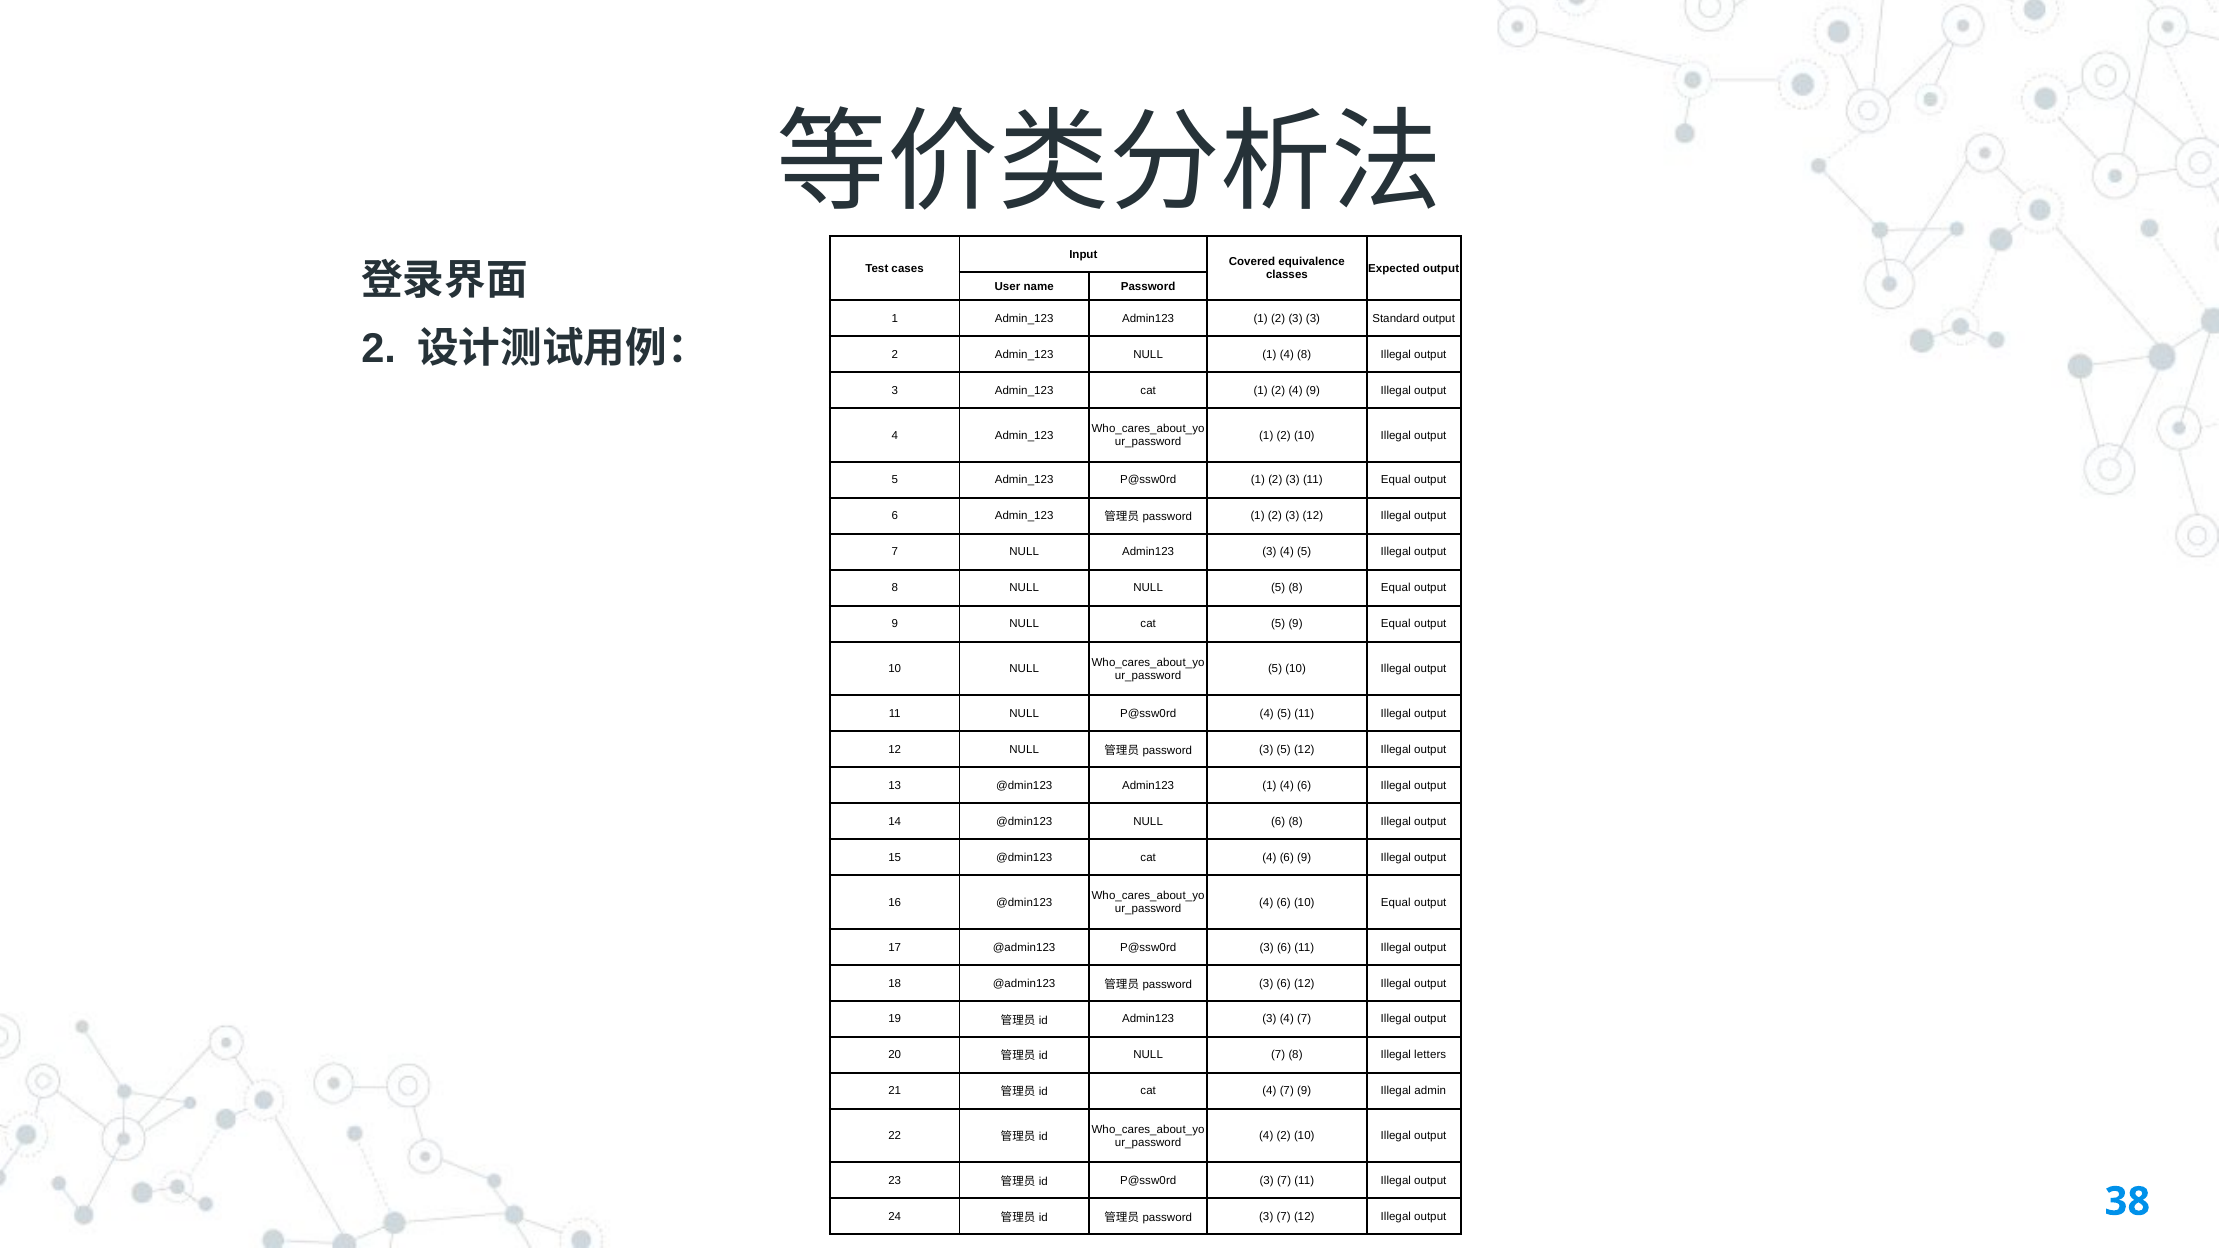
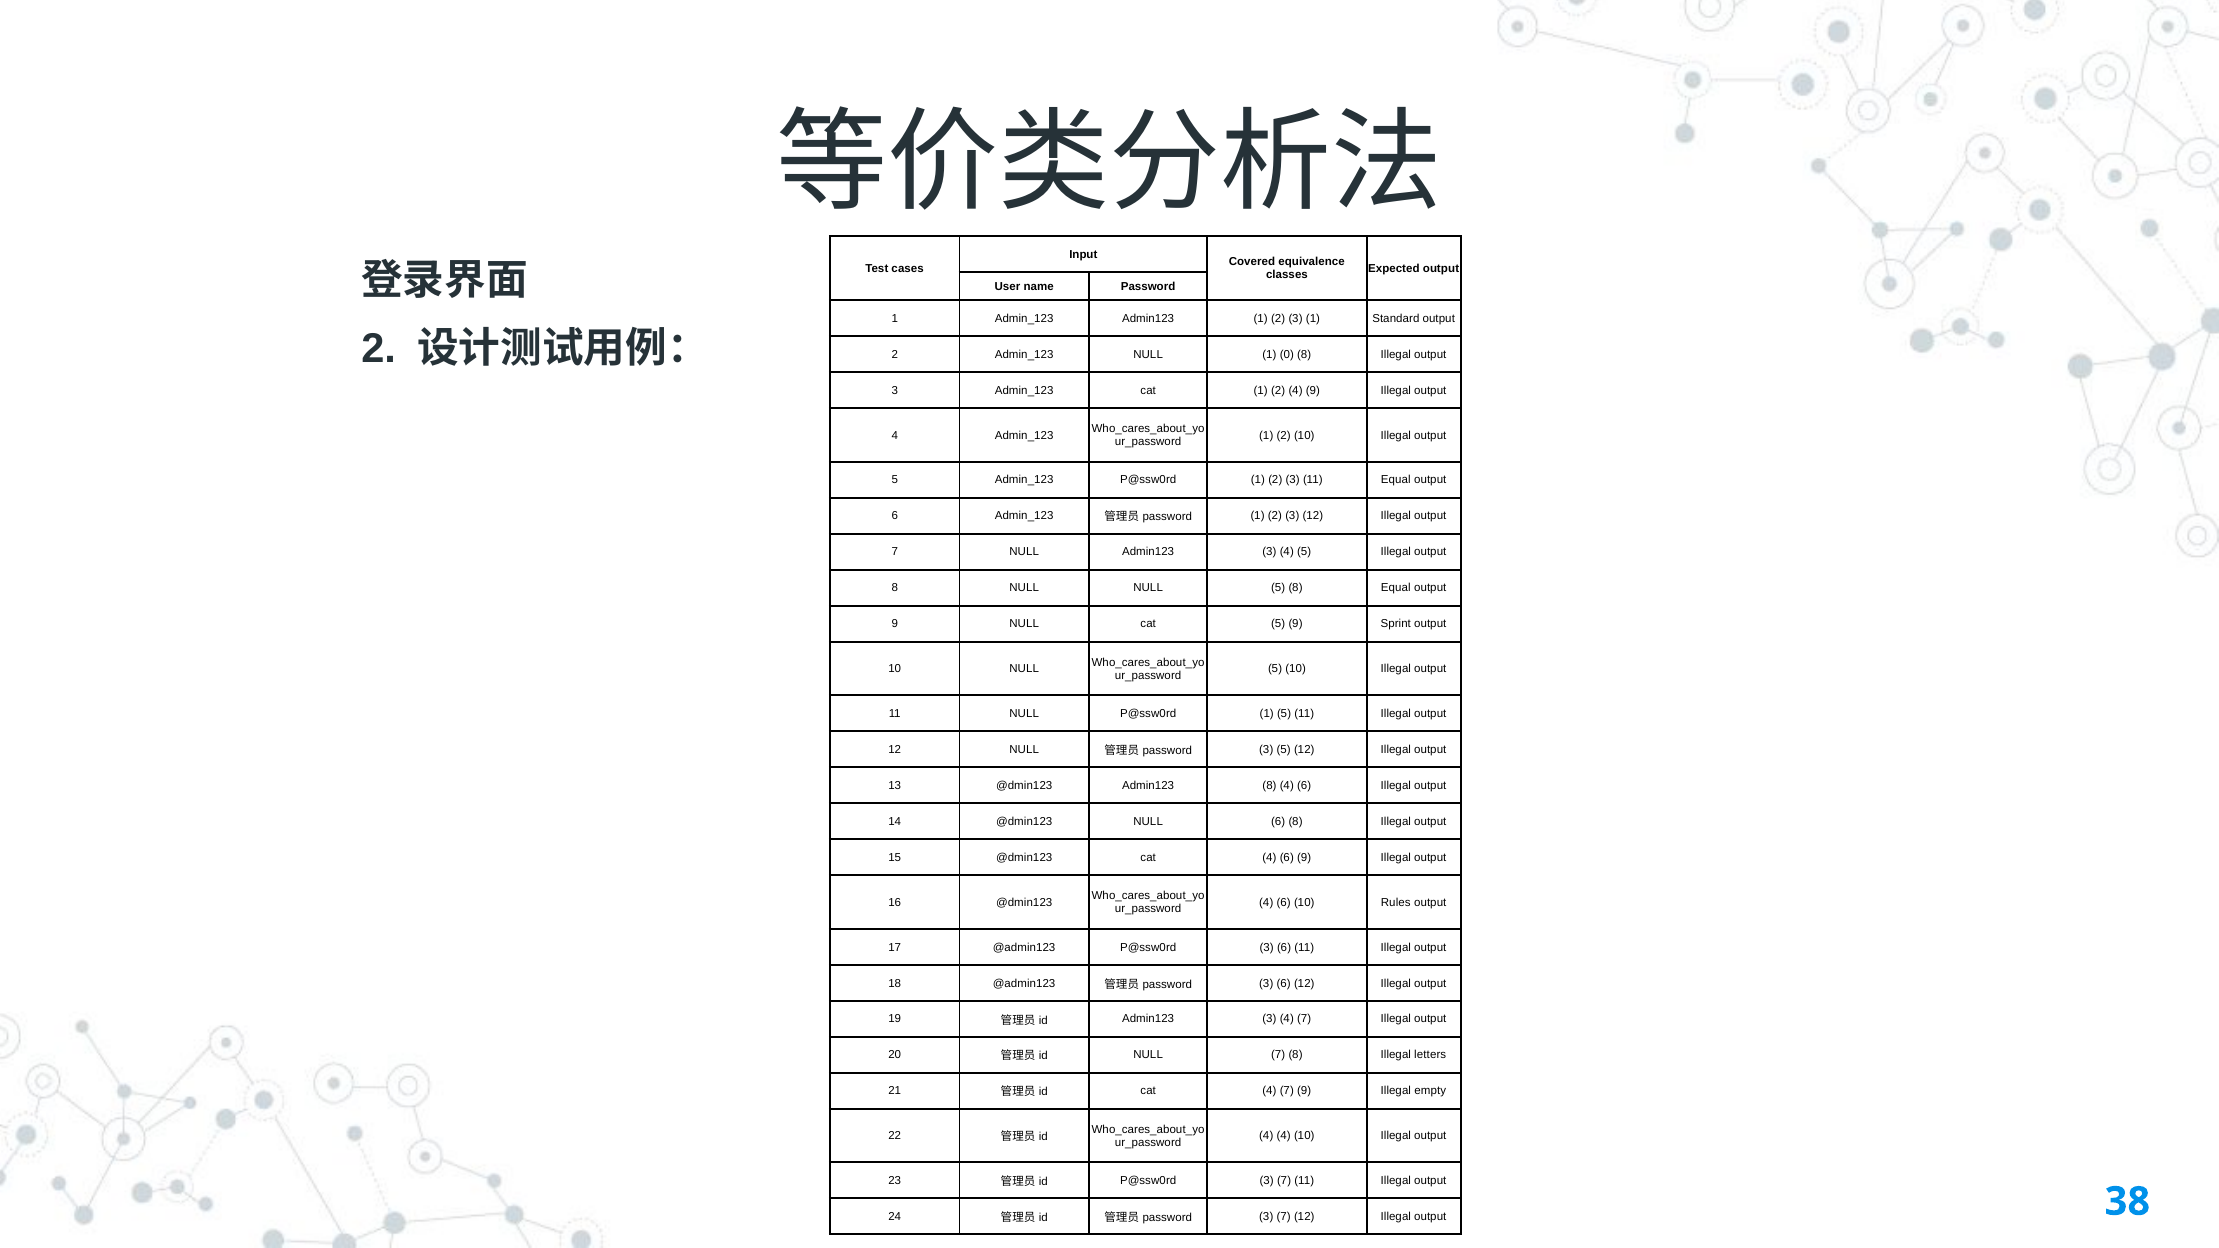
3 3: 3 -> 1
NULL 1 4: 4 -> 0
9 Equal: Equal -> Sprint
NULL P@ssw0rd 4: 4 -> 1
@dmin123 Admin123 1: 1 -> 8
10 Equal: Equal -> Rules
admin: admin -> empty
4 2: 2 -> 4
